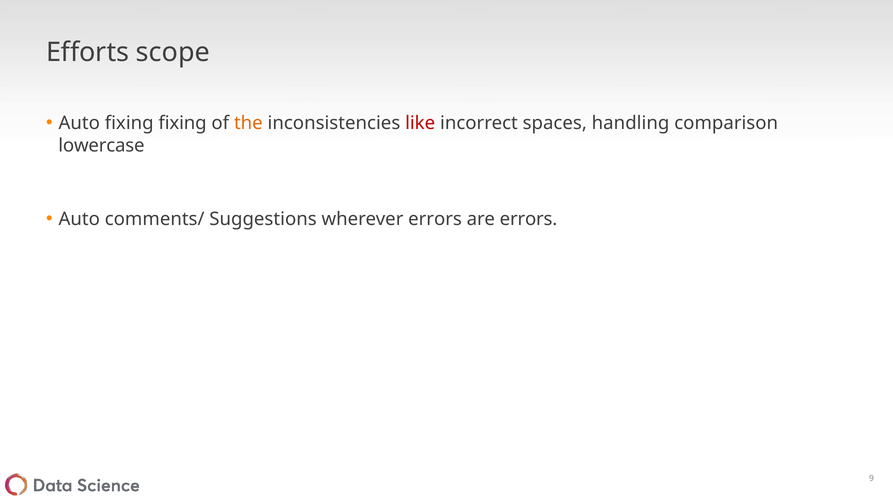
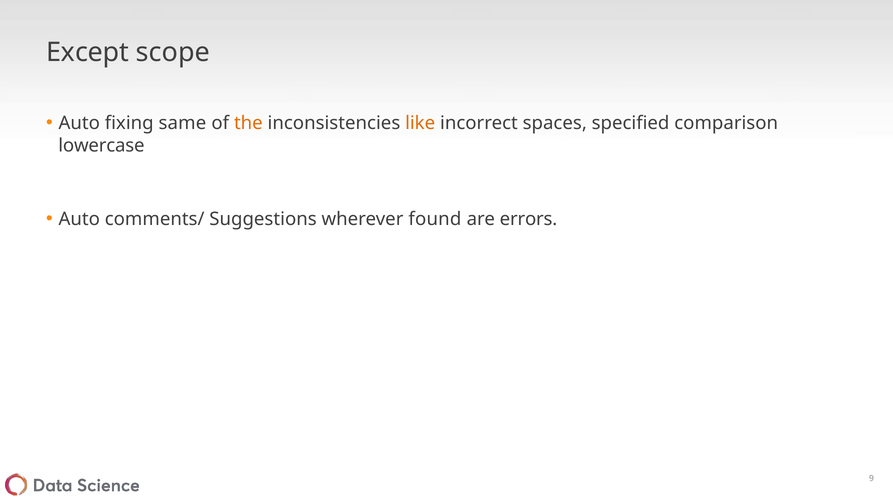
Efforts: Efforts -> Except
fixing fixing: fixing -> same
like colour: red -> orange
handling: handling -> specified
wherever errors: errors -> found
